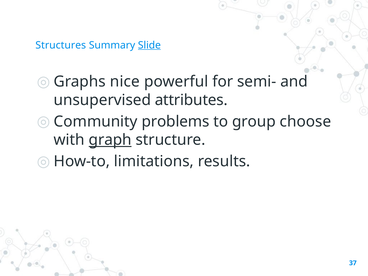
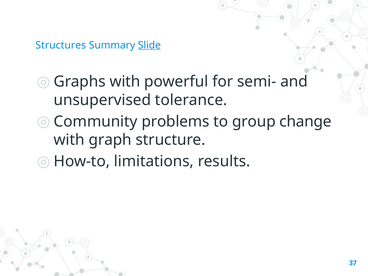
Graphs nice: nice -> with
attributes: attributes -> tolerance
choose: choose -> change
graph underline: present -> none
